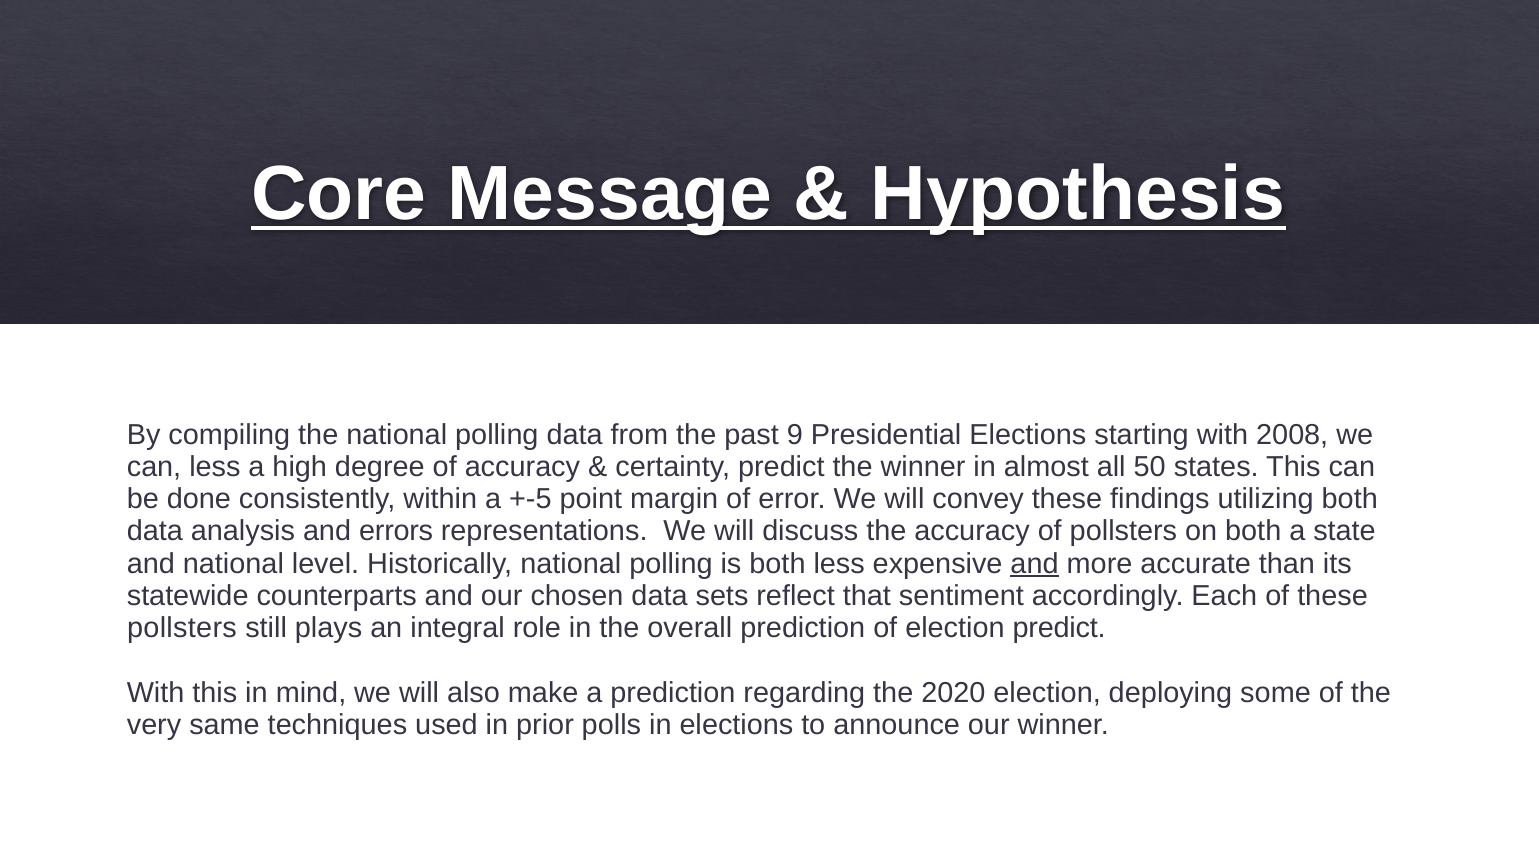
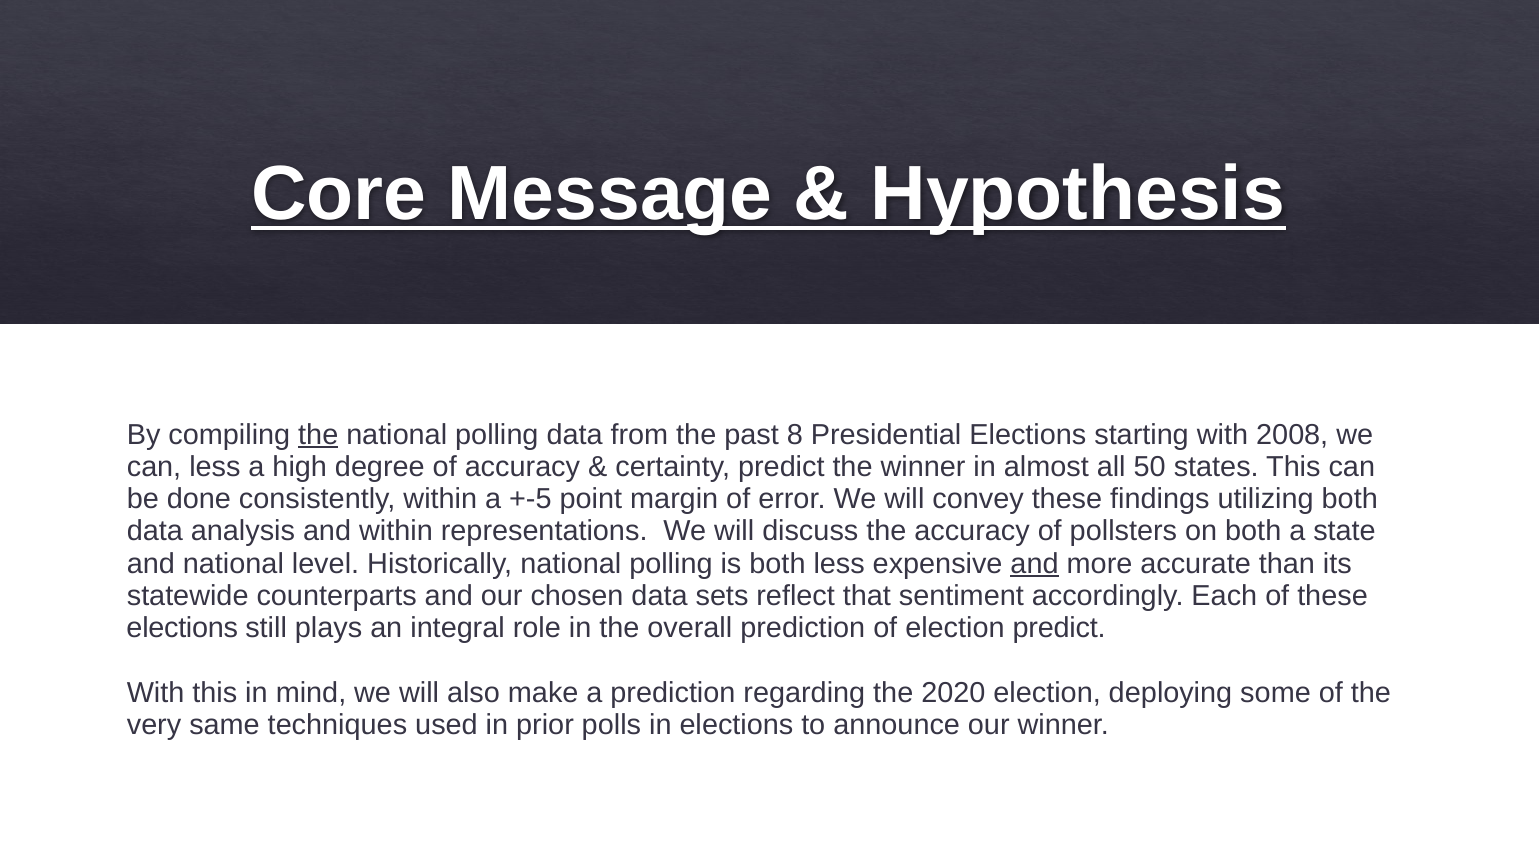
the at (318, 435) underline: none -> present
9: 9 -> 8
and errors: errors -> within
pollsters at (182, 629): pollsters -> elections
